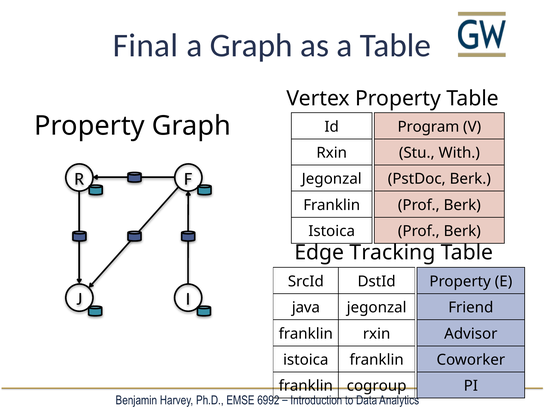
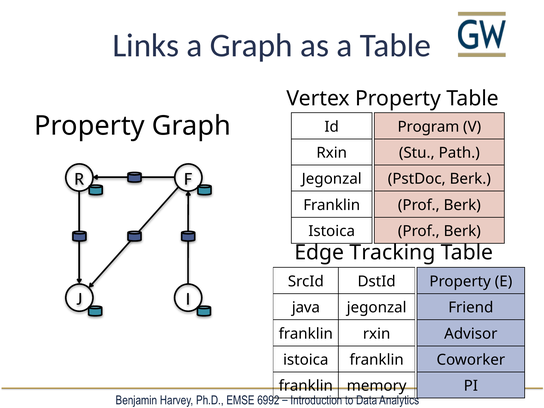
Final: Final -> Links
With: With -> Path
cogroup: cogroup -> memory
